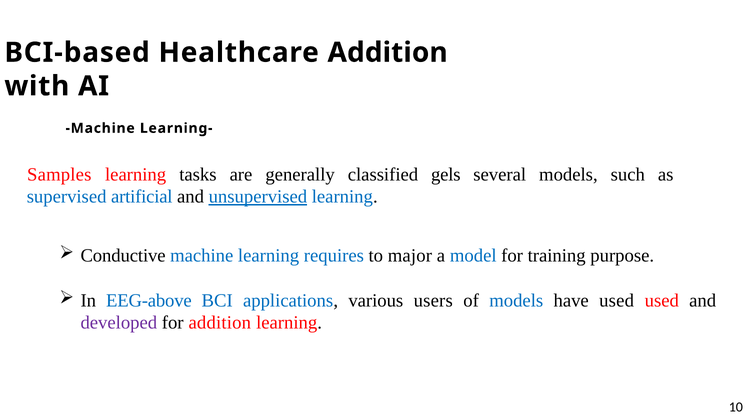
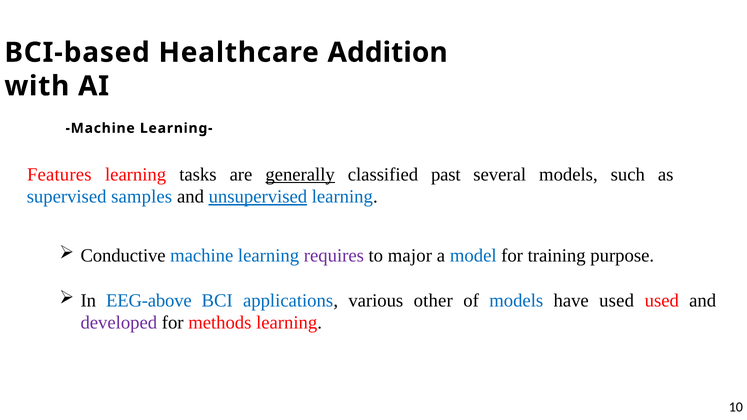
Samples: Samples -> Features
generally underline: none -> present
gels: gels -> past
artificial: artificial -> samples
requires colour: blue -> purple
users: users -> other
for addition: addition -> methods
